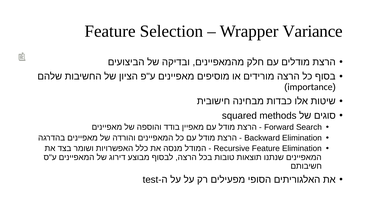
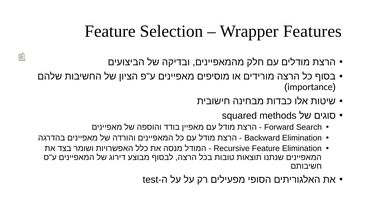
Variance: Variance -> Features
